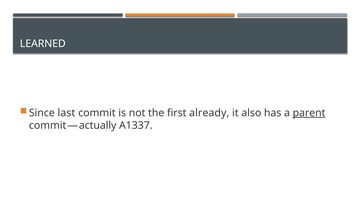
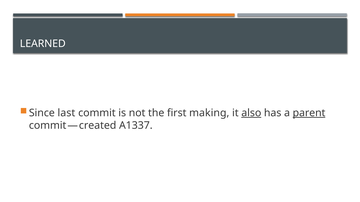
already: already -> making
also underline: none -> present
actually: actually -> created
